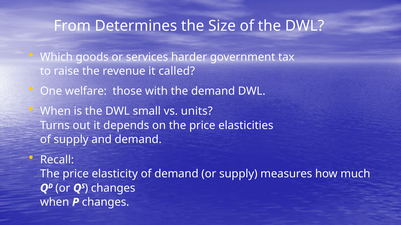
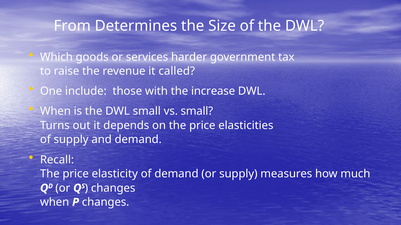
welfare: welfare -> include
the demand: demand -> increase
vs units: units -> small
